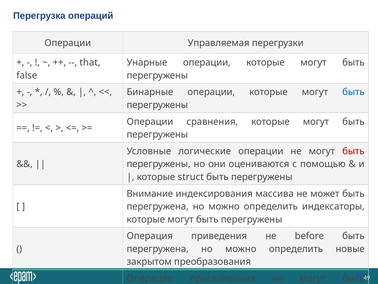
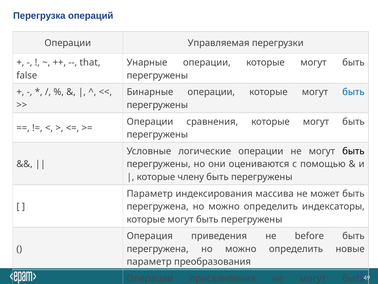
быть at (353, 151) colour: red -> black
struct: struct -> члену
Внимание at (150, 193): Внимание -> Параметр
закрытом at (149, 261): закрытом -> параметр
